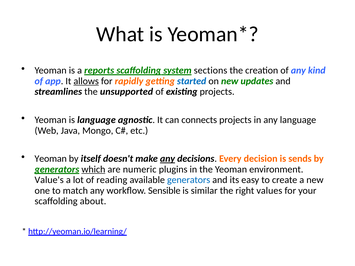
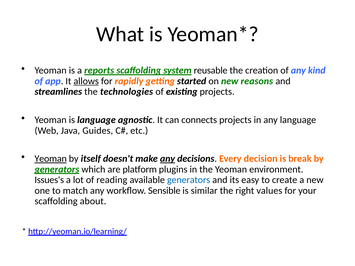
sections: sections -> reusable
started colour: blue -> black
updates: updates -> reasons
unsupported: unsupported -> technologies
Mongo: Mongo -> Guides
Yeoman at (51, 159) underline: none -> present
sends: sends -> break
which underline: present -> none
numeric: numeric -> platform
Value's: Value's -> Issues's
